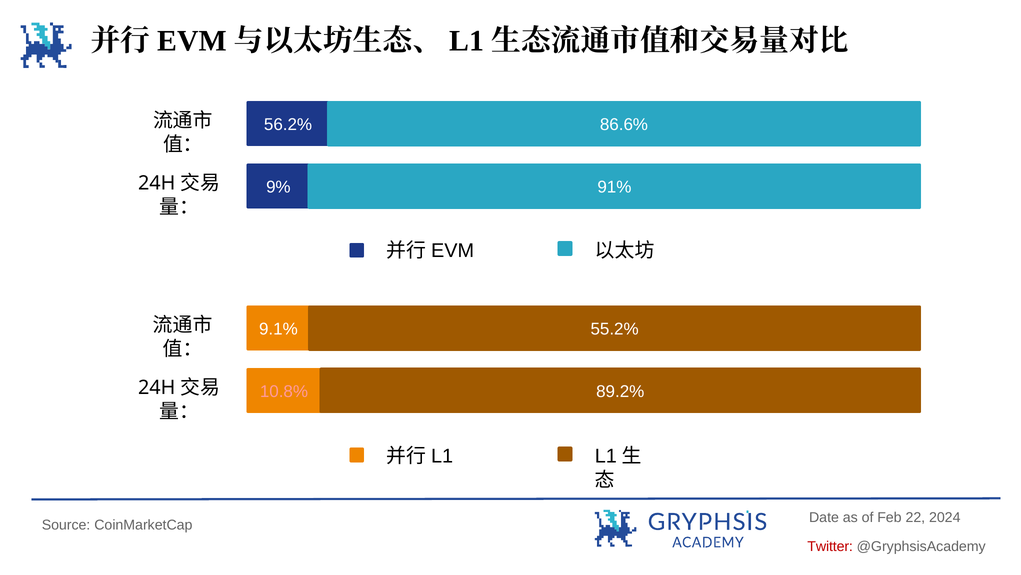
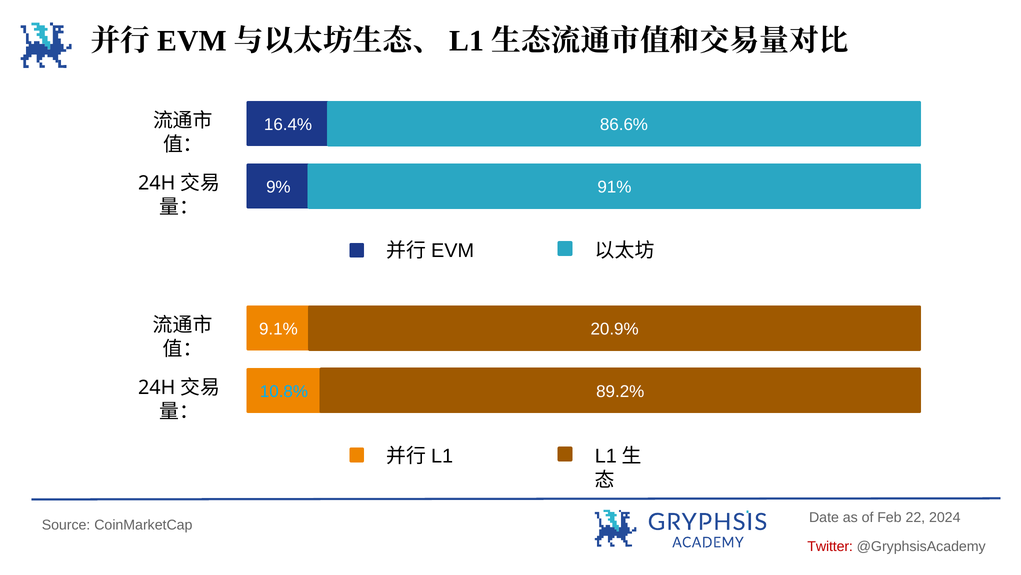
56.2%: 56.2% -> 16.4%
55.2%: 55.2% -> 20.9%
10.8% colour: pink -> light blue
